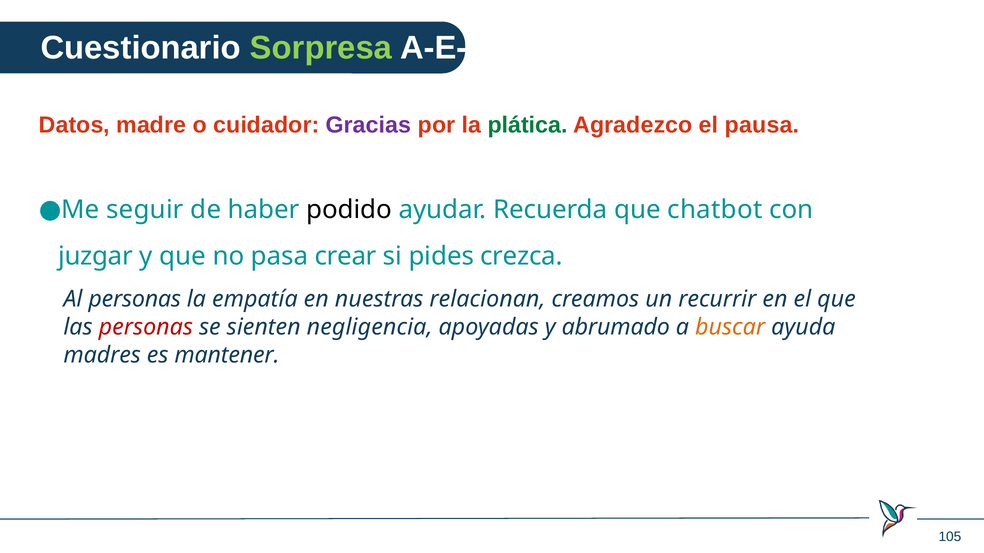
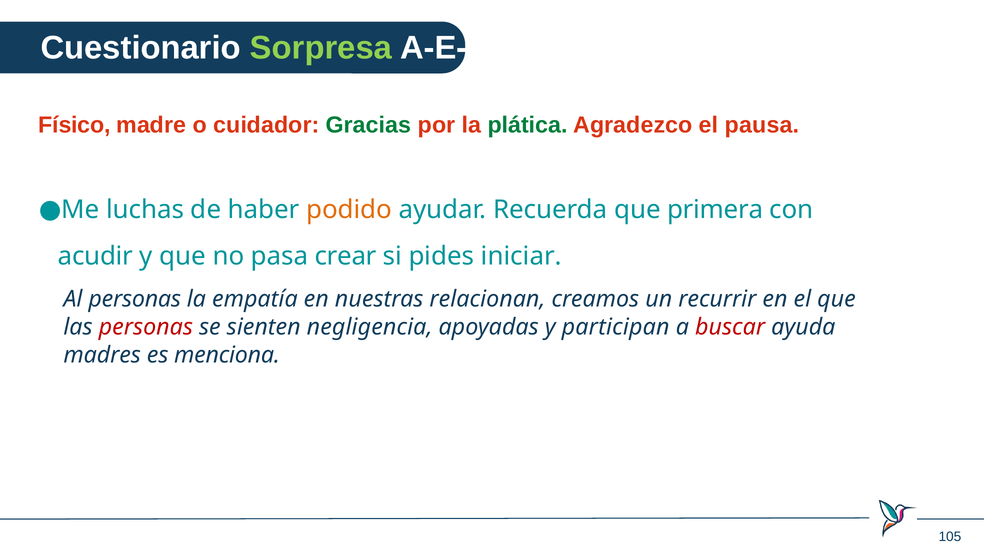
Datos: Datos -> Físico
Gracias colour: purple -> green
seguir: seguir -> luchas
podido colour: black -> orange
chatbot: chatbot -> primera
juzgar: juzgar -> acudir
crezca: crezca -> iniciar
abrumado: abrumado -> participan
buscar colour: orange -> red
mantener: mantener -> menciona
